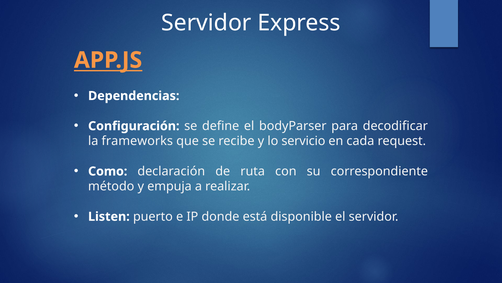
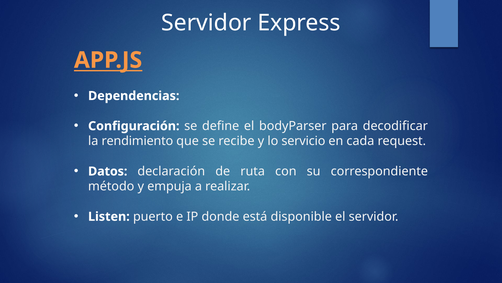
frameworks: frameworks -> rendimiento
Como: Como -> Datos
